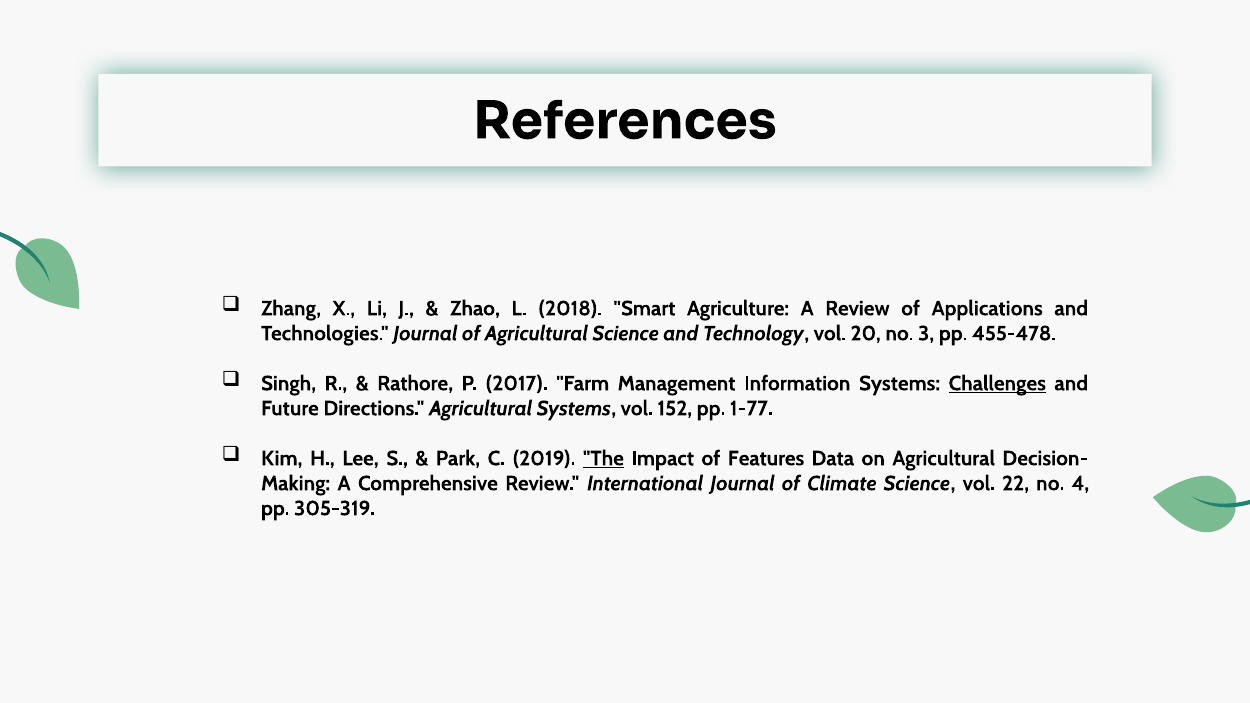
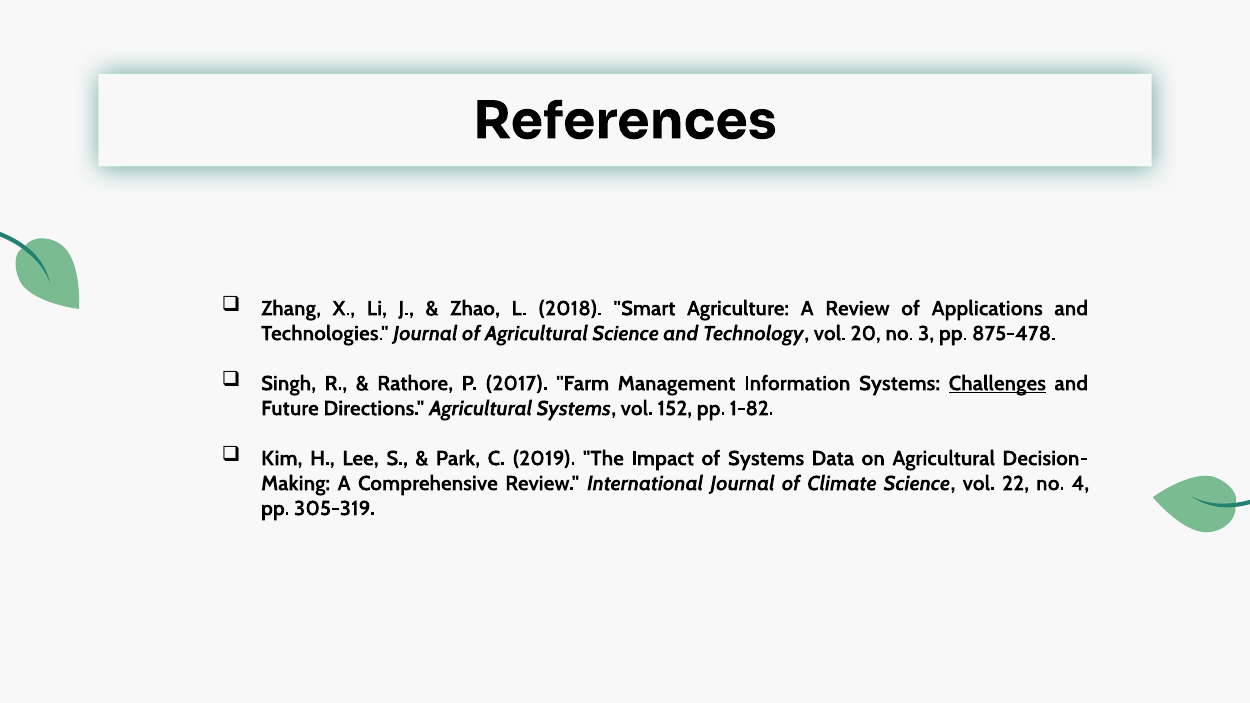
455-478: 455-478 -> 875-478
1-77: 1-77 -> 1-82
The underline: present -> none
of Features: Features -> Systems
